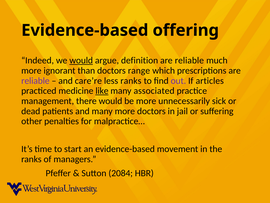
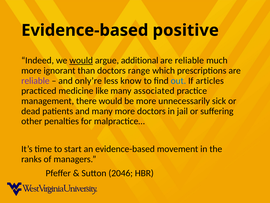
offering: offering -> positive
definition: definition -> additional
care’re: care’re -> only’re
less ranks: ranks -> know
out colour: purple -> blue
like underline: present -> none
2084: 2084 -> 2046
